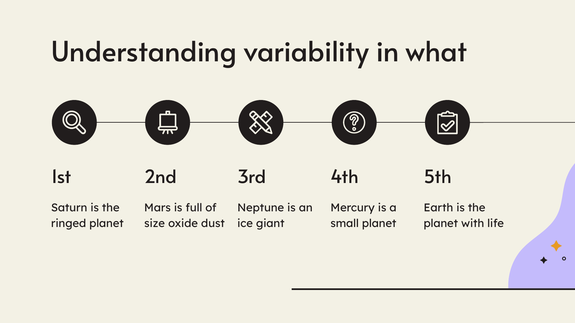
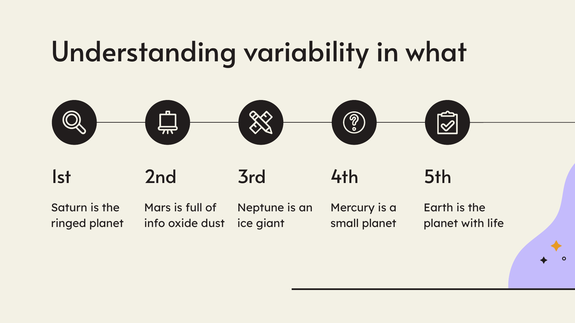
size: size -> info
